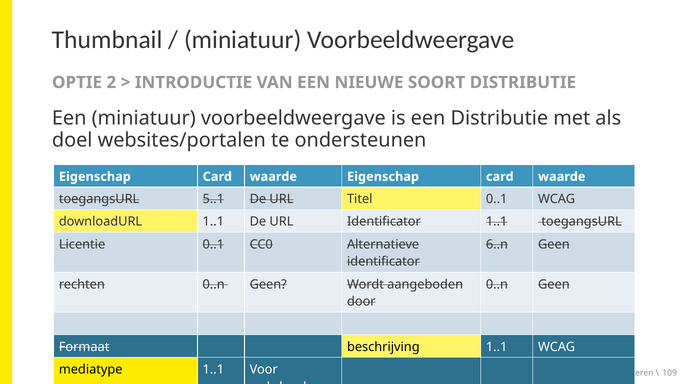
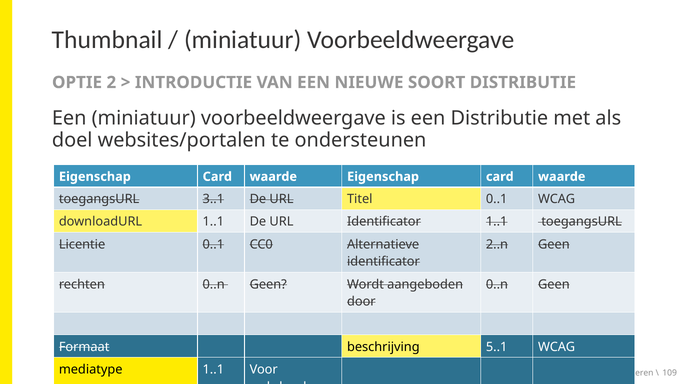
5..1: 5..1 -> 3..1
6..n: 6..n -> 2..n
beschrijving 1..1: 1..1 -> 5..1
